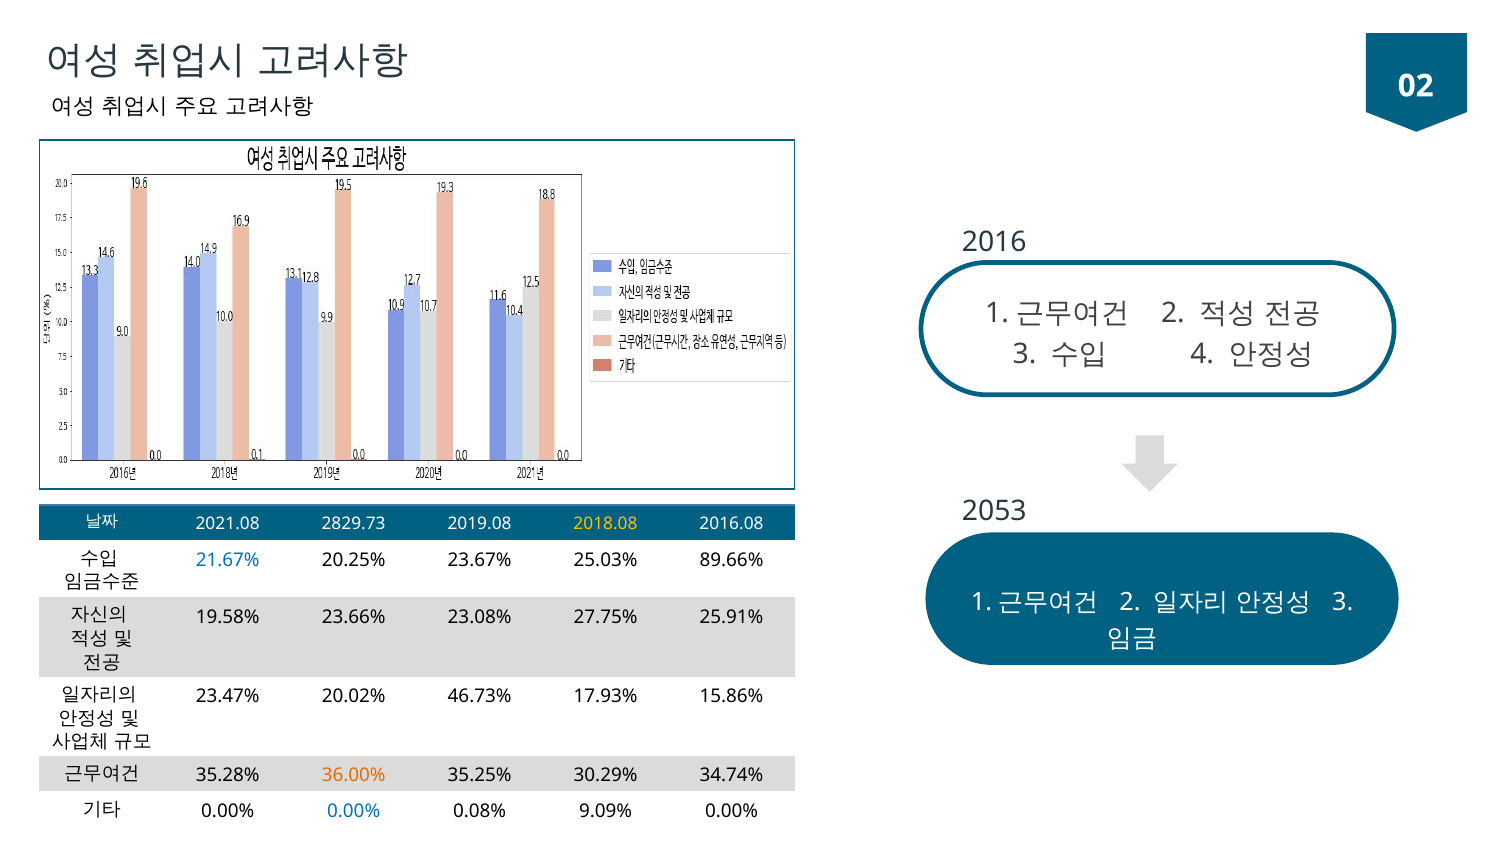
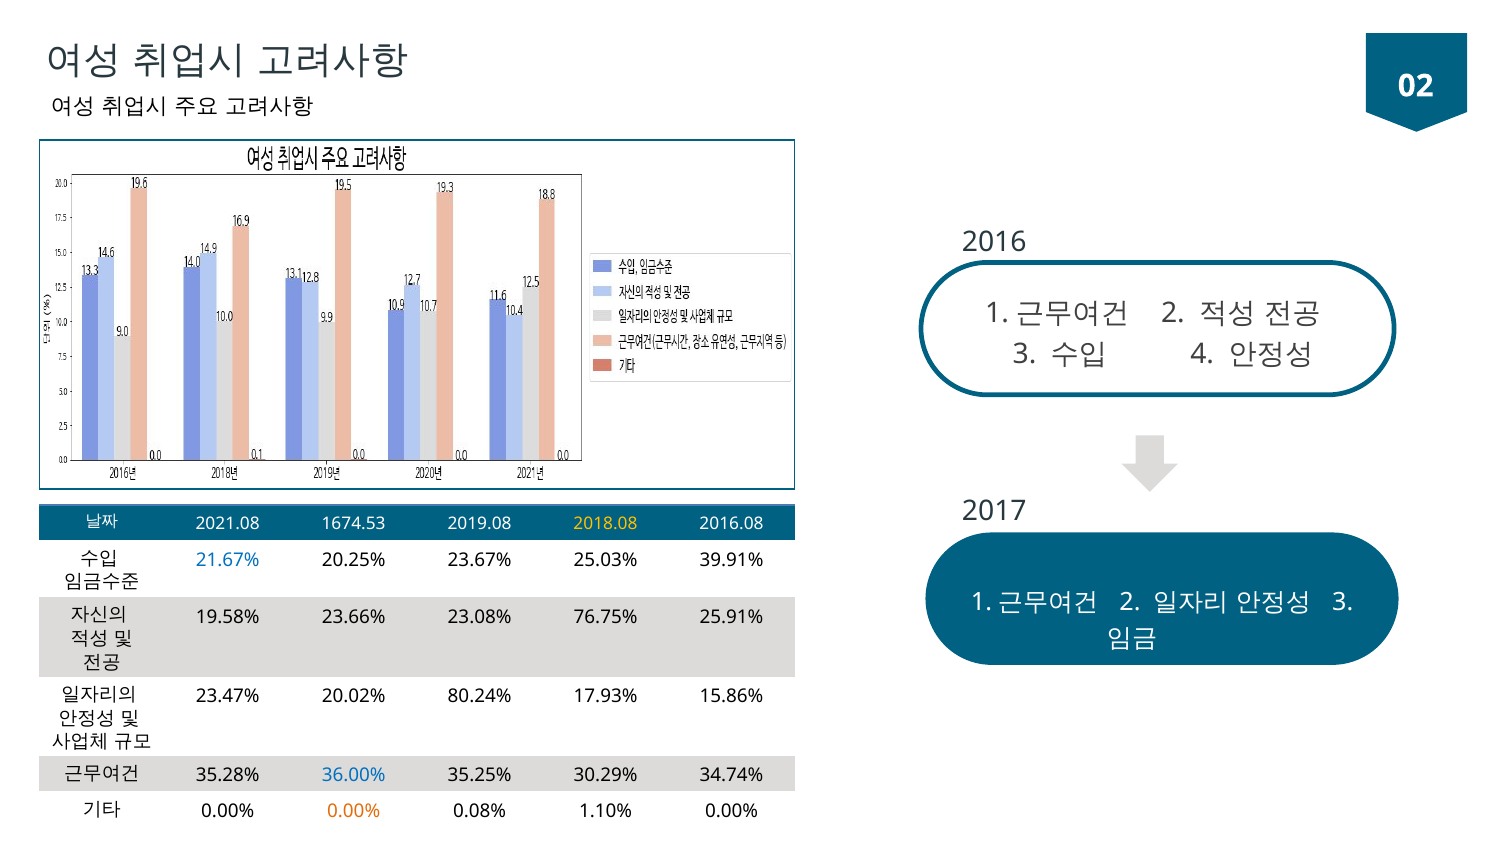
2053: 2053 -> 2017
2829.73: 2829.73 -> 1674.53
89.66%: 89.66% -> 39.91%
27.75%: 27.75% -> 76.75%
46.73%: 46.73% -> 80.24%
36.00% colour: orange -> blue
0.00% at (354, 811) colour: blue -> orange
9.09%: 9.09% -> 1.10%
